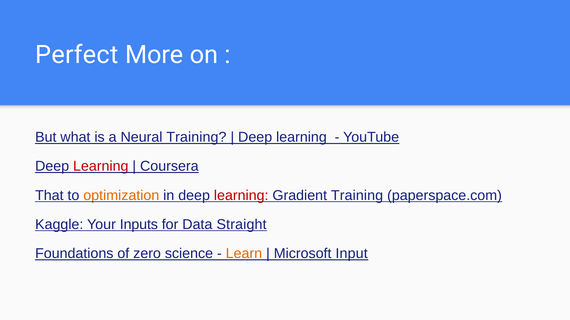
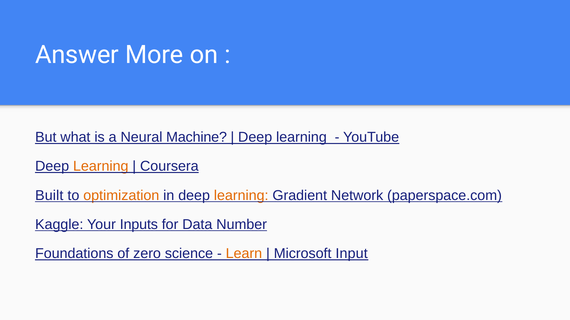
Perfect: Perfect -> Answer
Neural Training: Training -> Machine
Learning at (101, 167) colour: red -> orange
That: That -> Built
learning at (241, 196) colour: red -> orange
Gradient Training: Training -> Network
Straight: Straight -> Number
